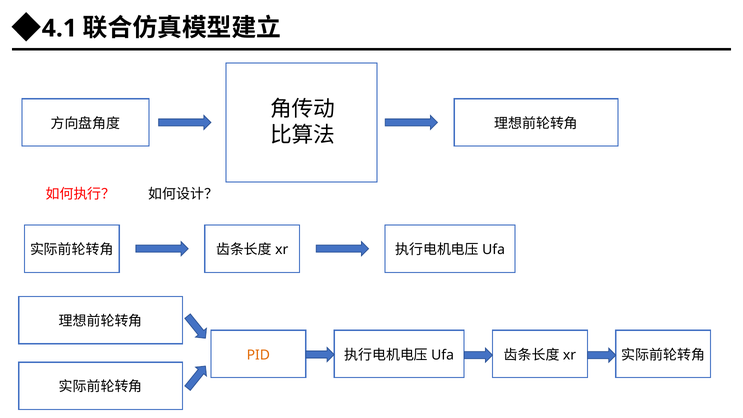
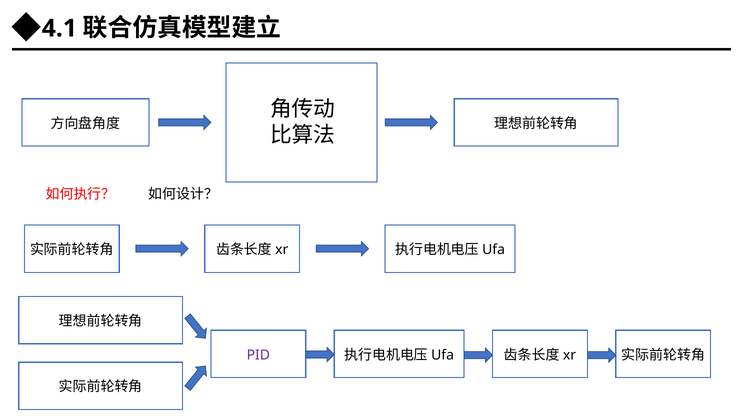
PID colour: orange -> purple
